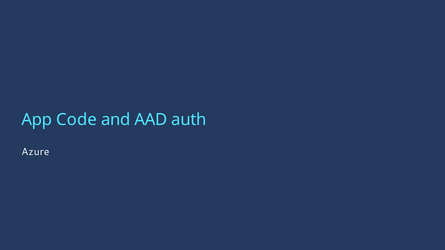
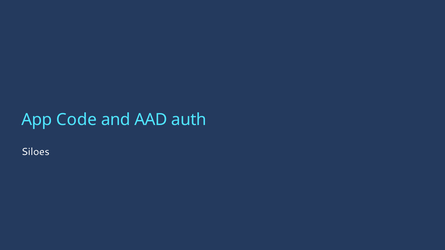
Azure: Azure -> Siloes
